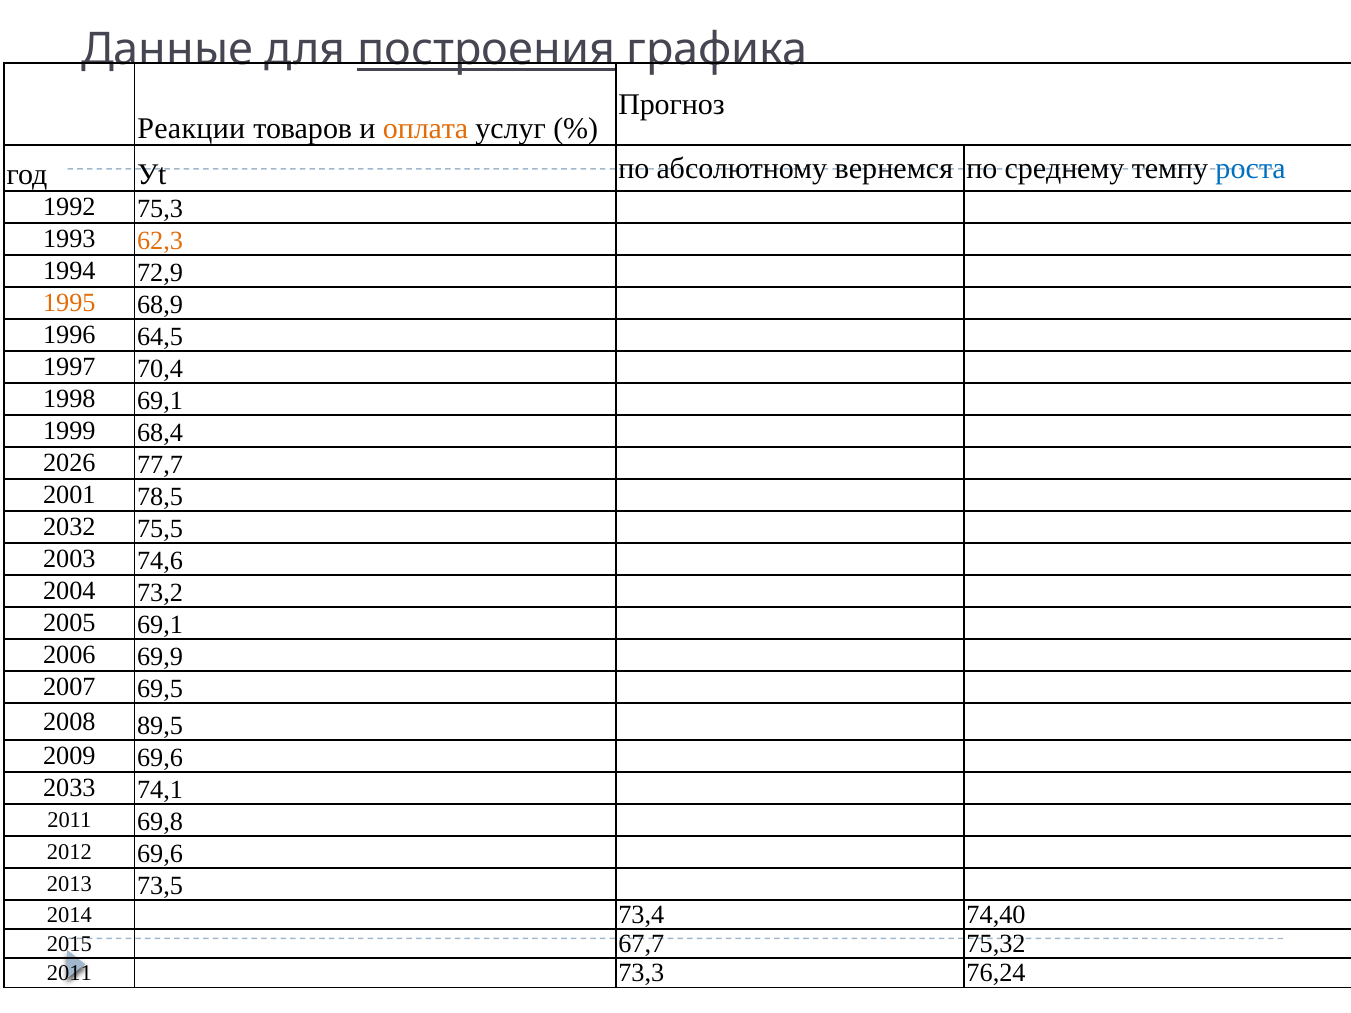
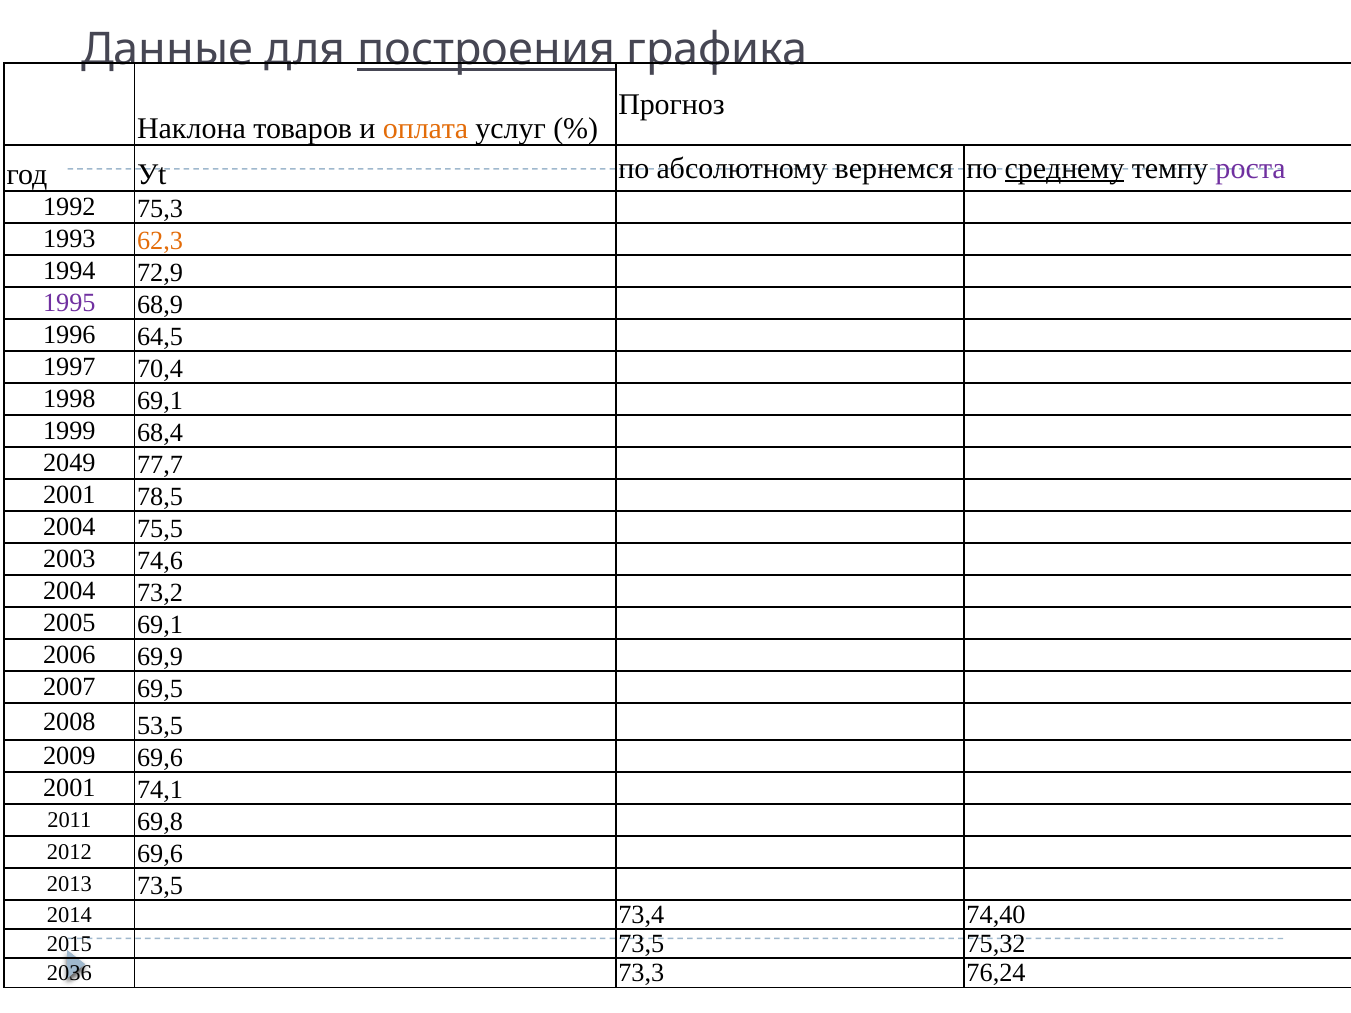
Реакции: Реакции -> Наклона
среднему underline: none -> present
роста colour: blue -> purple
1995 colour: orange -> purple
2026: 2026 -> 2049
2032 at (69, 527): 2032 -> 2004
89,5: 89,5 -> 53,5
2033 at (69, 788): 2033 -> 2001
2015 67,7: 67,7 -> 73,5
2011 at (69, 973): 2011 -> 2036
